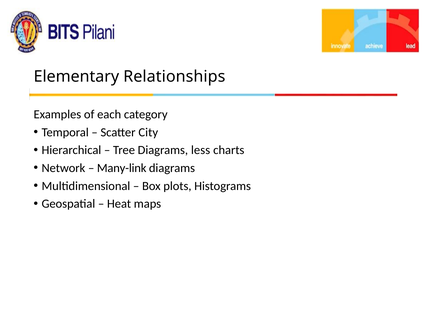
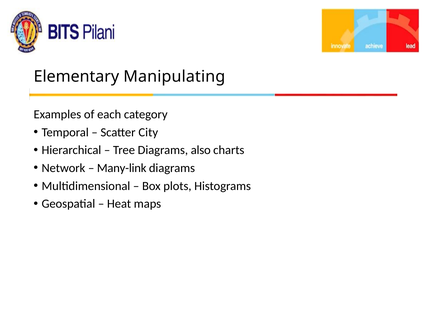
Relationships: Relationships -> Manipulating
less: less -> also
